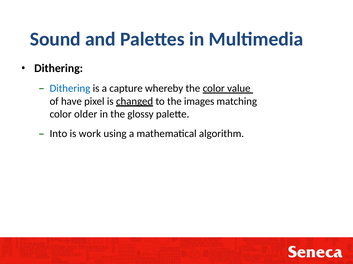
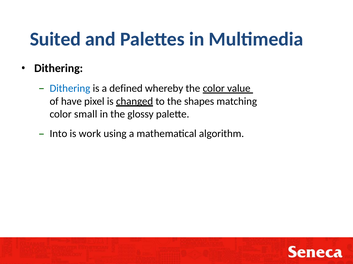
Sound: Sound -> Suited
capture: capture -> defined
images: images -> shapes
older: older -> small
